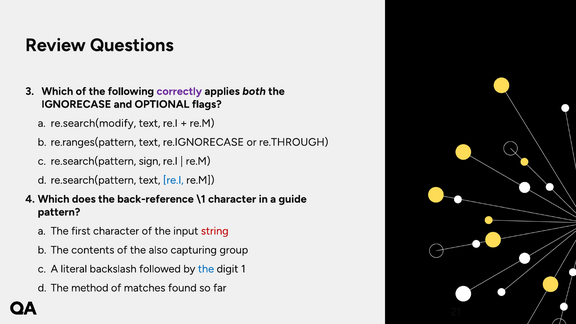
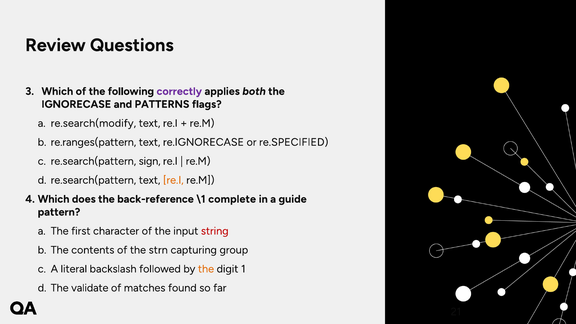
OPTIONAL: OPTIONAL -> PATTERNS
re.THROUGH: re.THROUGH -> re.SPECIFIED
re.I at (173, 180) colour: blue -> orange
\1 character: character -> complete
also: also -> strn
the at (206, 269) colour: blue -> orange
method: method -> validate
